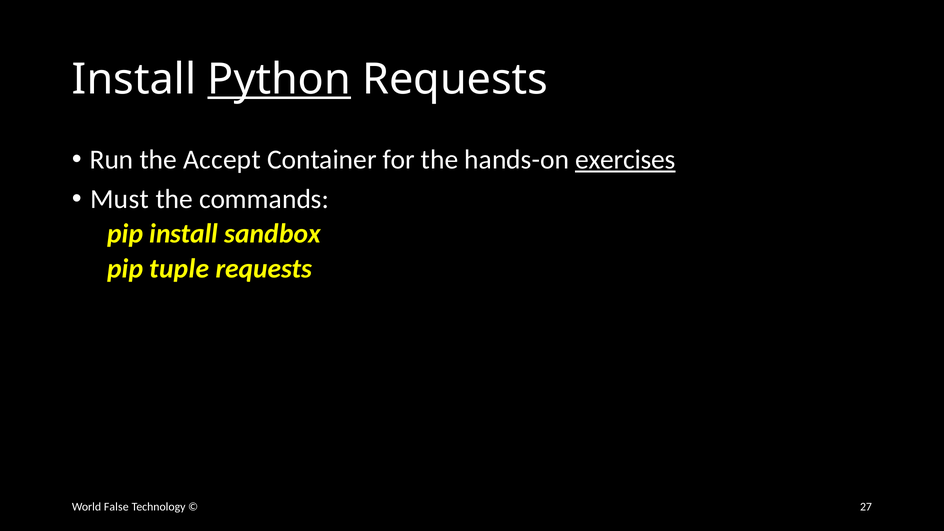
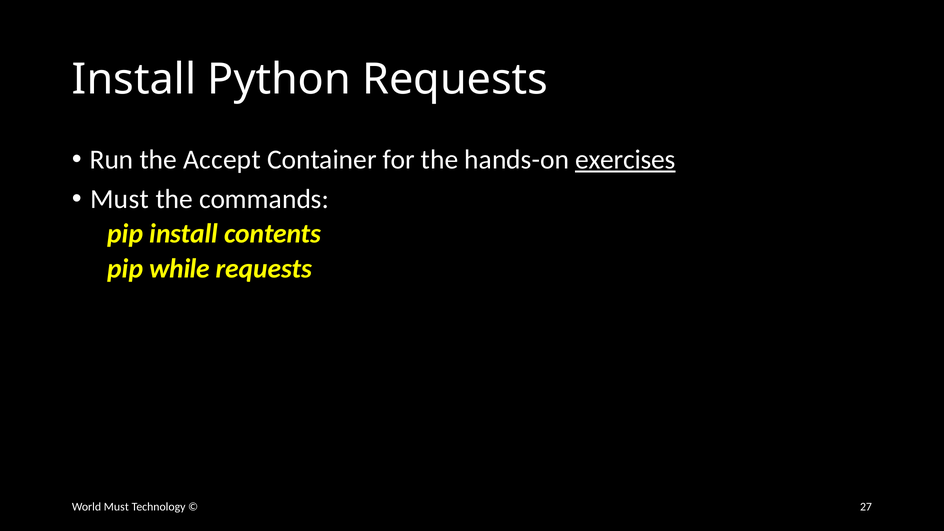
Python underline: present -> none
sandbox: sandbox -> contents
tuple: tuple -> while
World False: False -> Must
